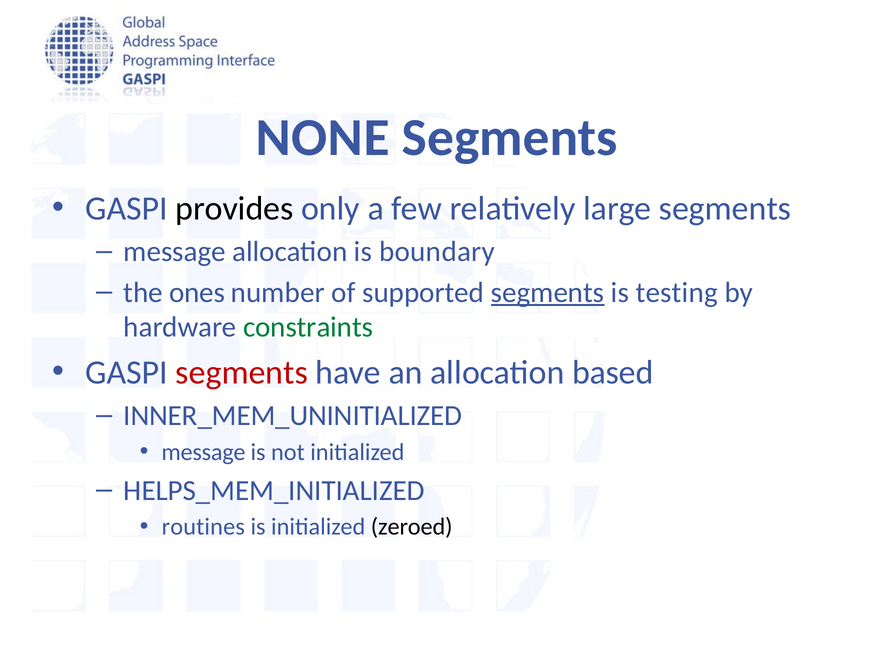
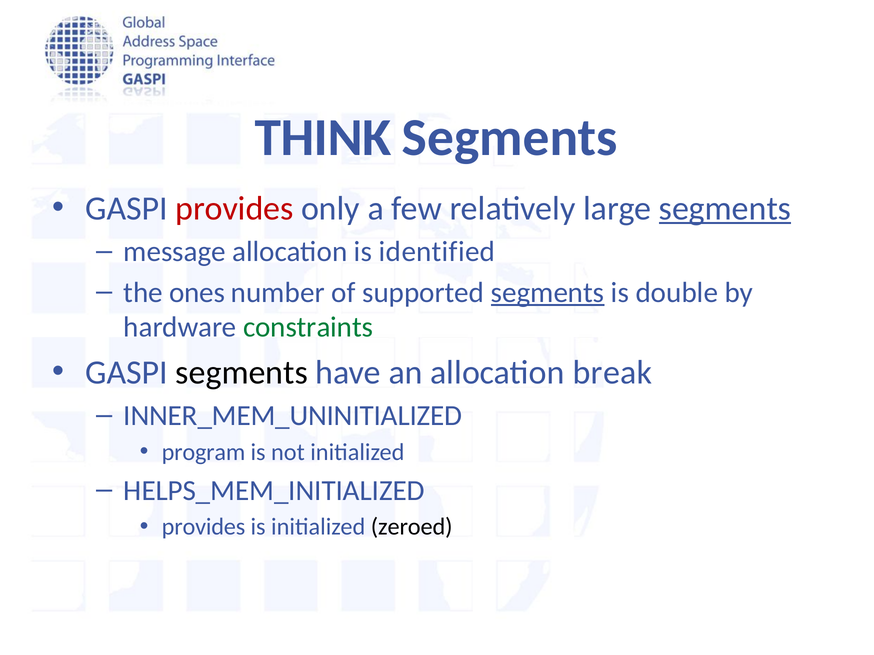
NONE: NONE -> THINK
provides at (234, 208) colour: black -> red
segments at (725, 208) underline: none -> present
boundary: boundary -> identified
testing: testing -> double
segments at (242, 373) colour: red -> black
based: based -> break
message at (203, 453): message -> program
routines at (203, 527): routines -> provides
